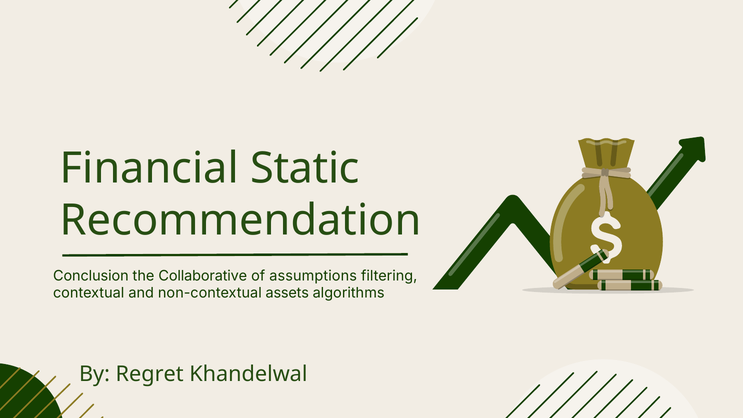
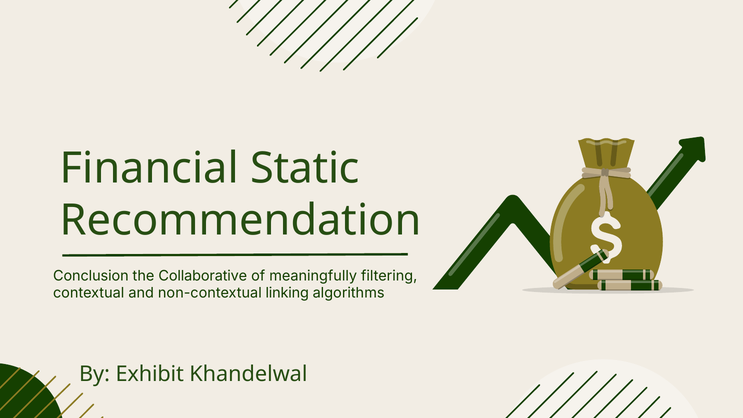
assumptions: assumptions -> meaningfully
assets: assets -> linking
Regret: Regret -> Exhibit
